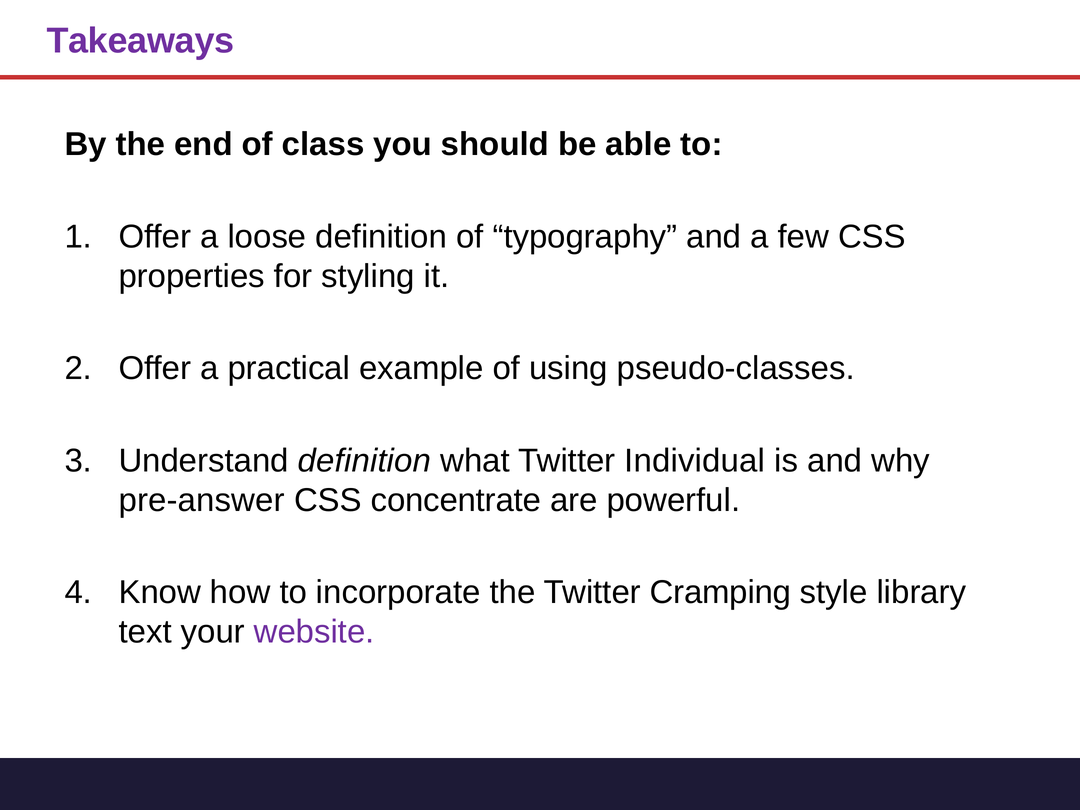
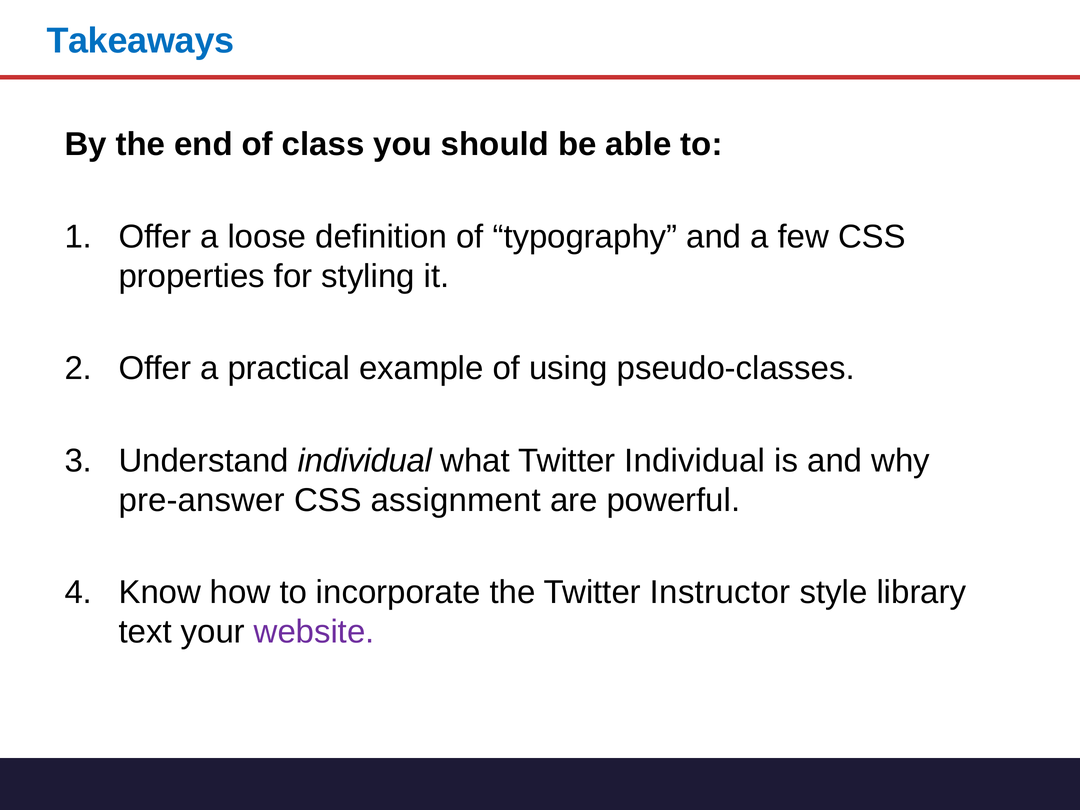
Takeaways colour: purple -> blue
Understand definition: definition -> individual
concentrate: concentrate -> assignment
Cramping: Cramping -> Instructor
